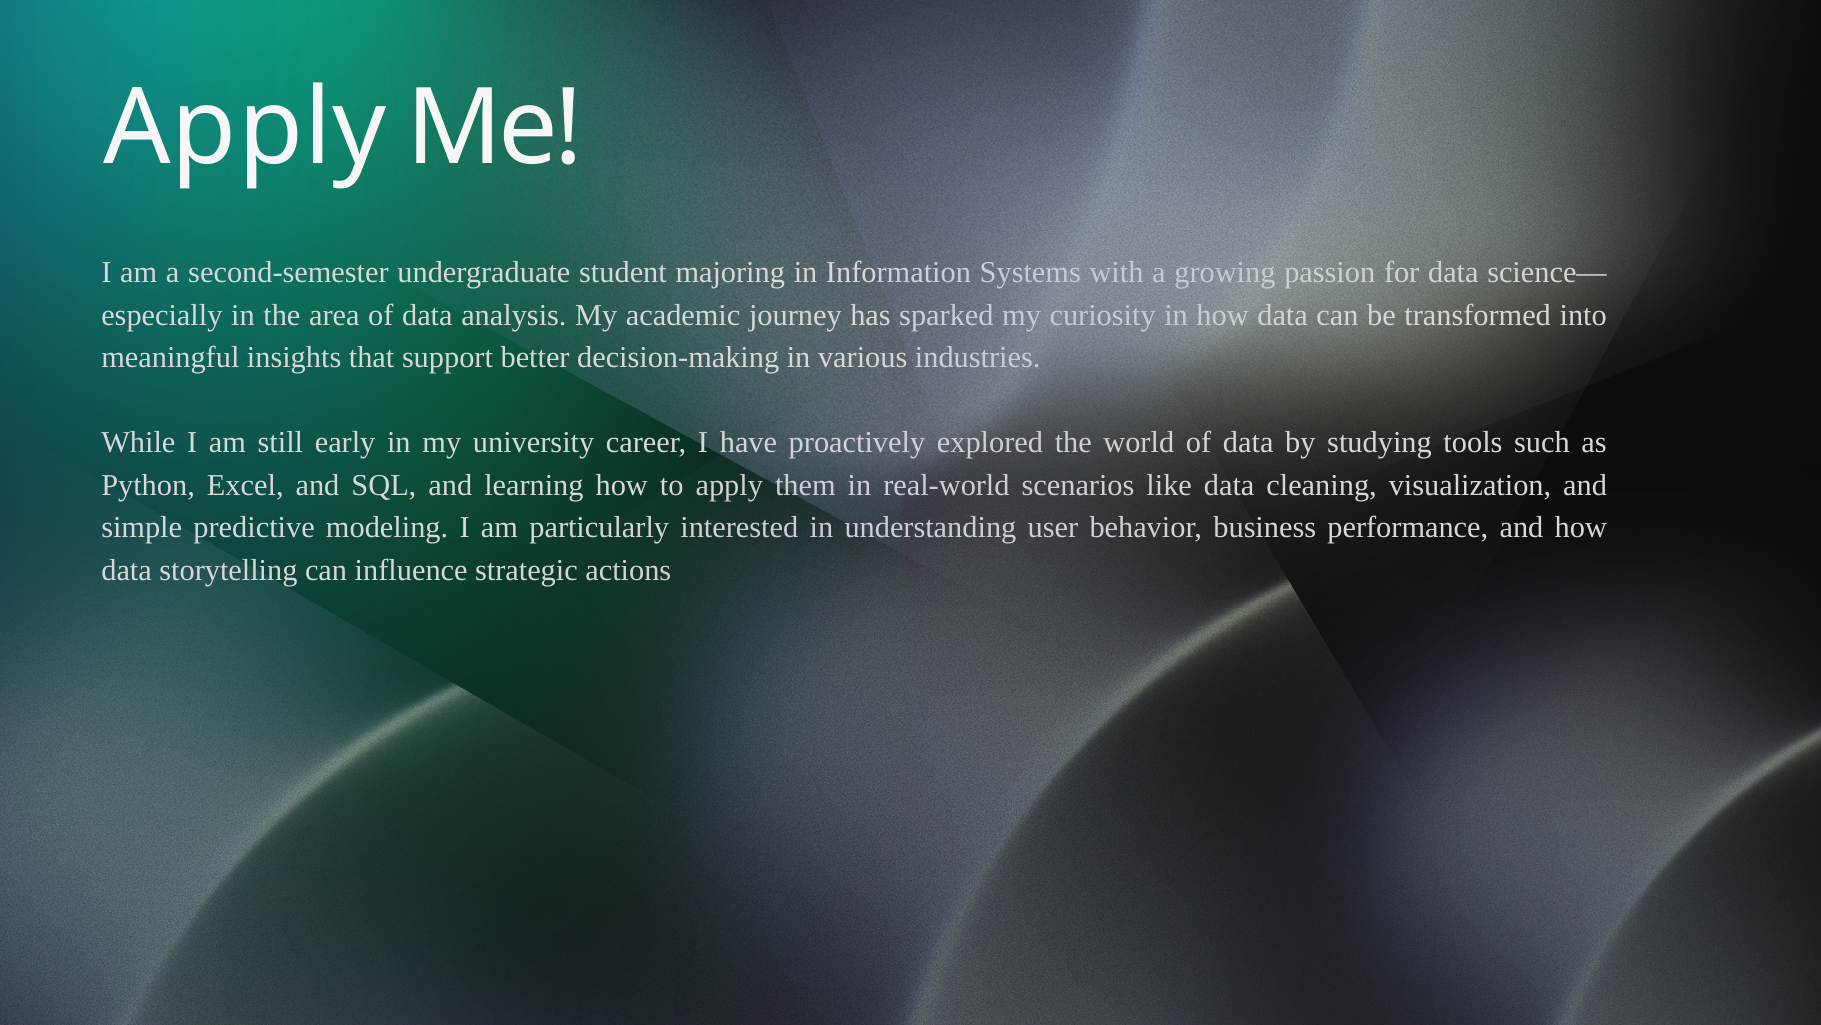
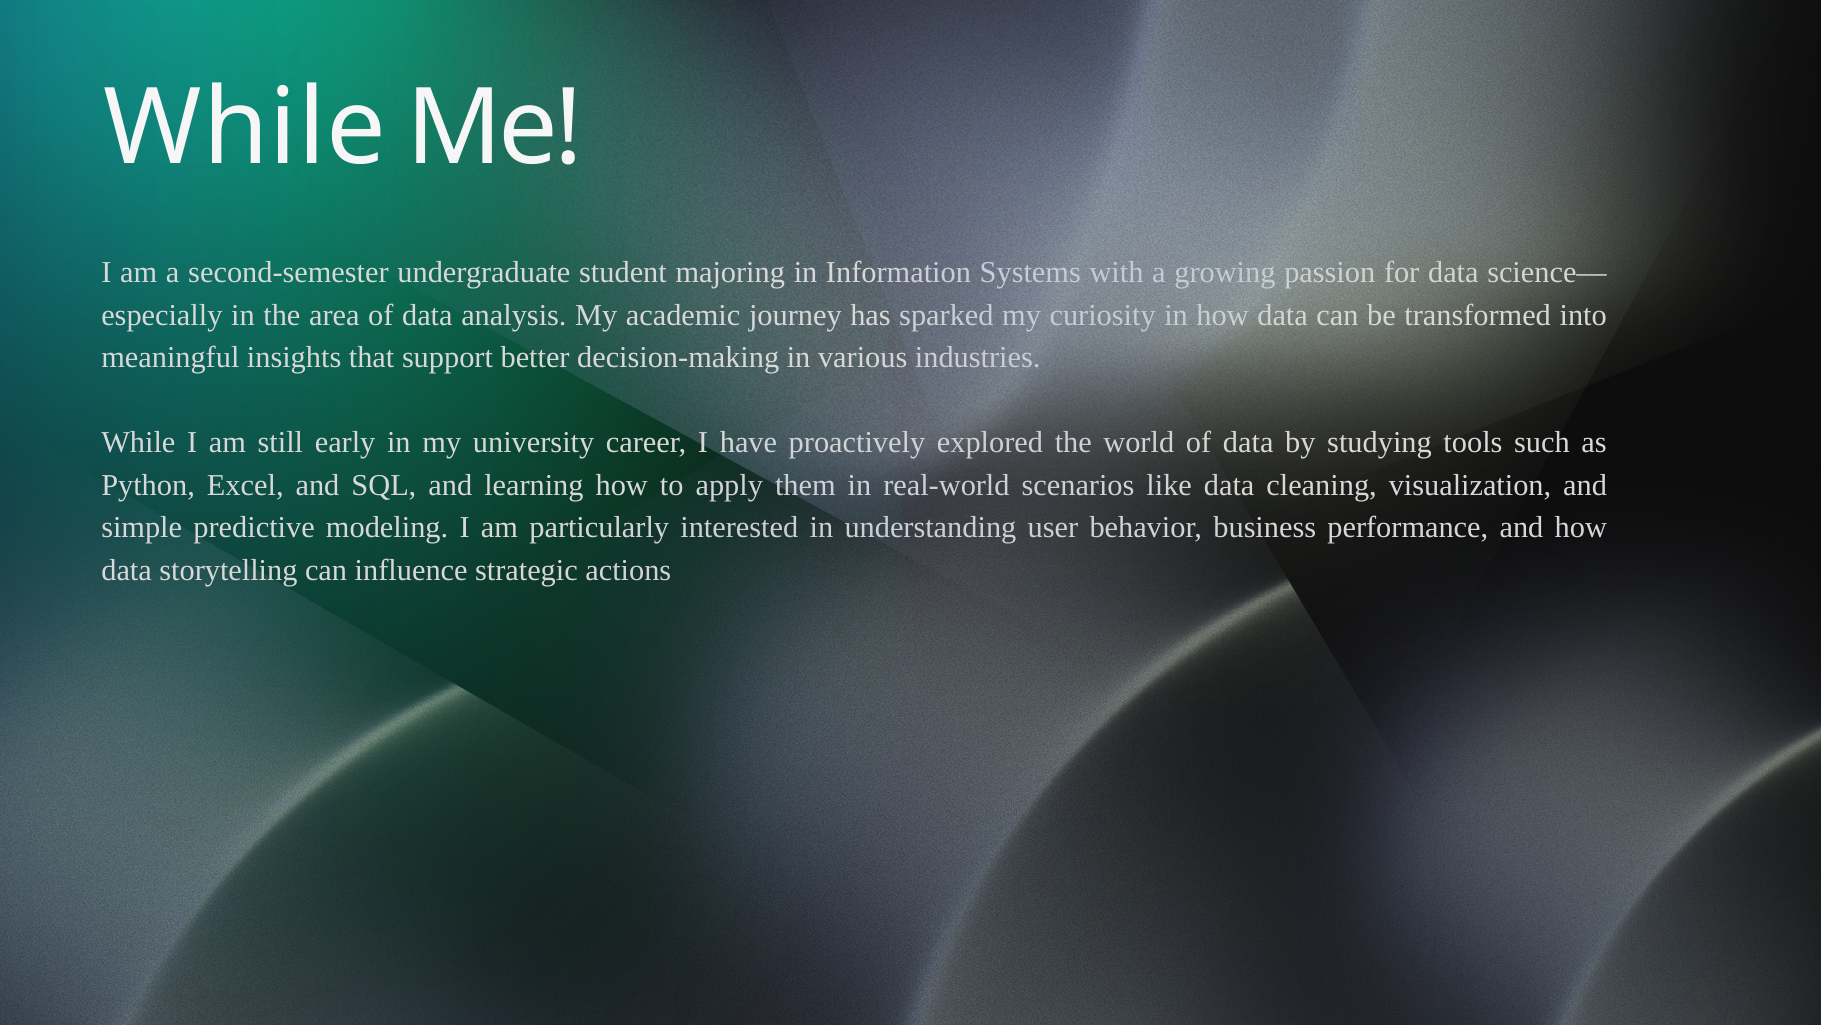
Apply at (245, 129): Apply -> While
